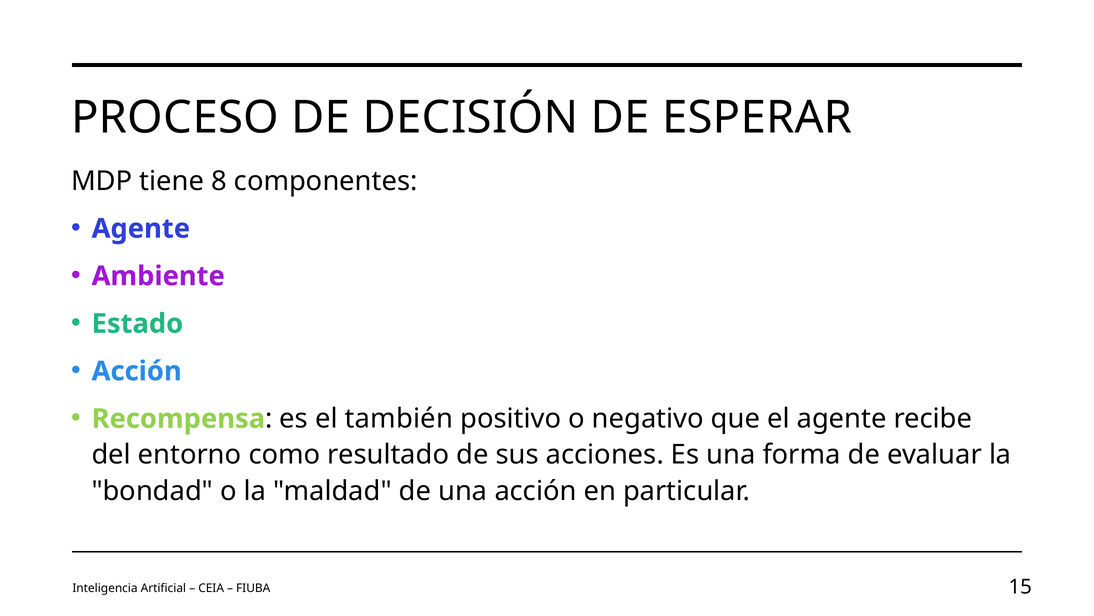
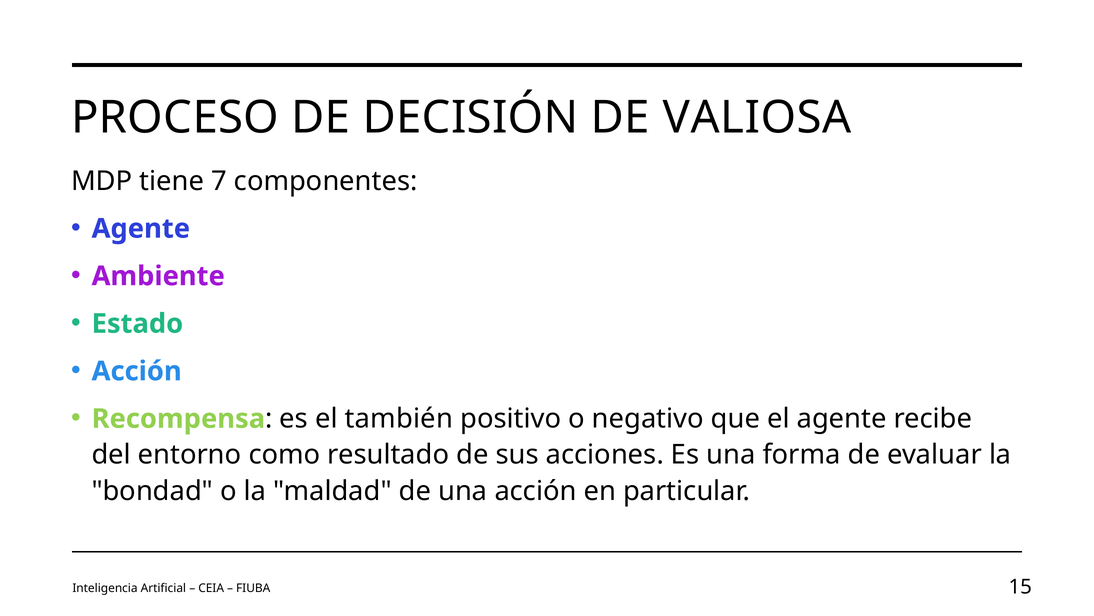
ESPERAR: ESPERAR -> VALIOSA
8: 8 -> 7
